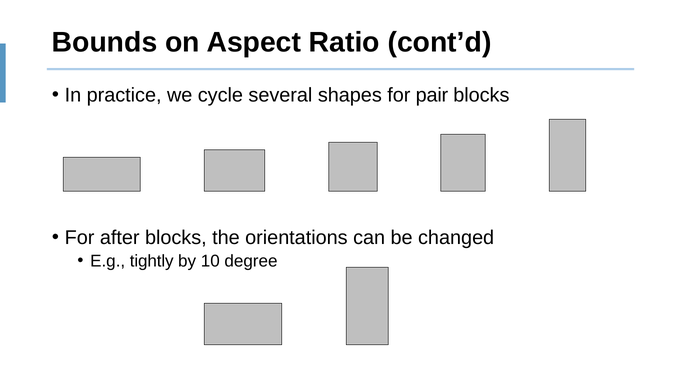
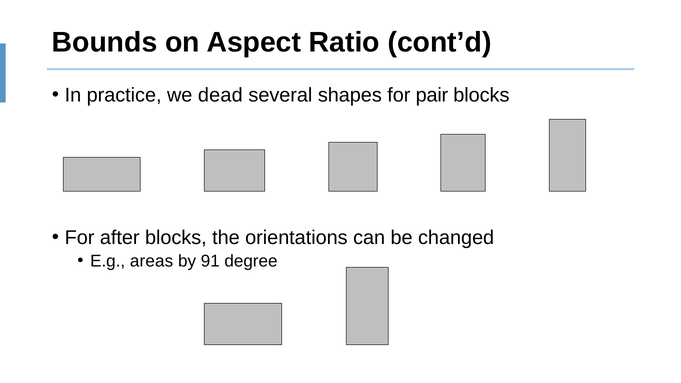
cycle: cycle -> dead
tightly: tightly -> areas
10: 10 -> 91
